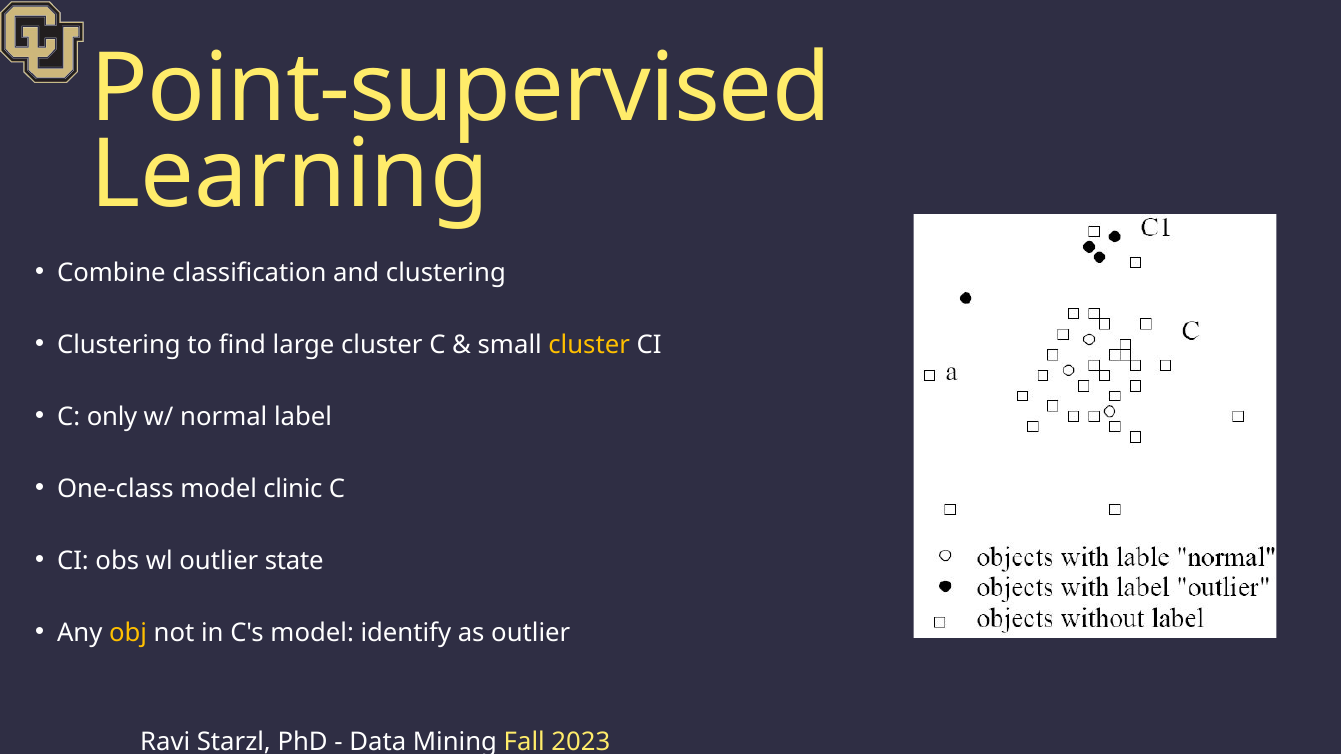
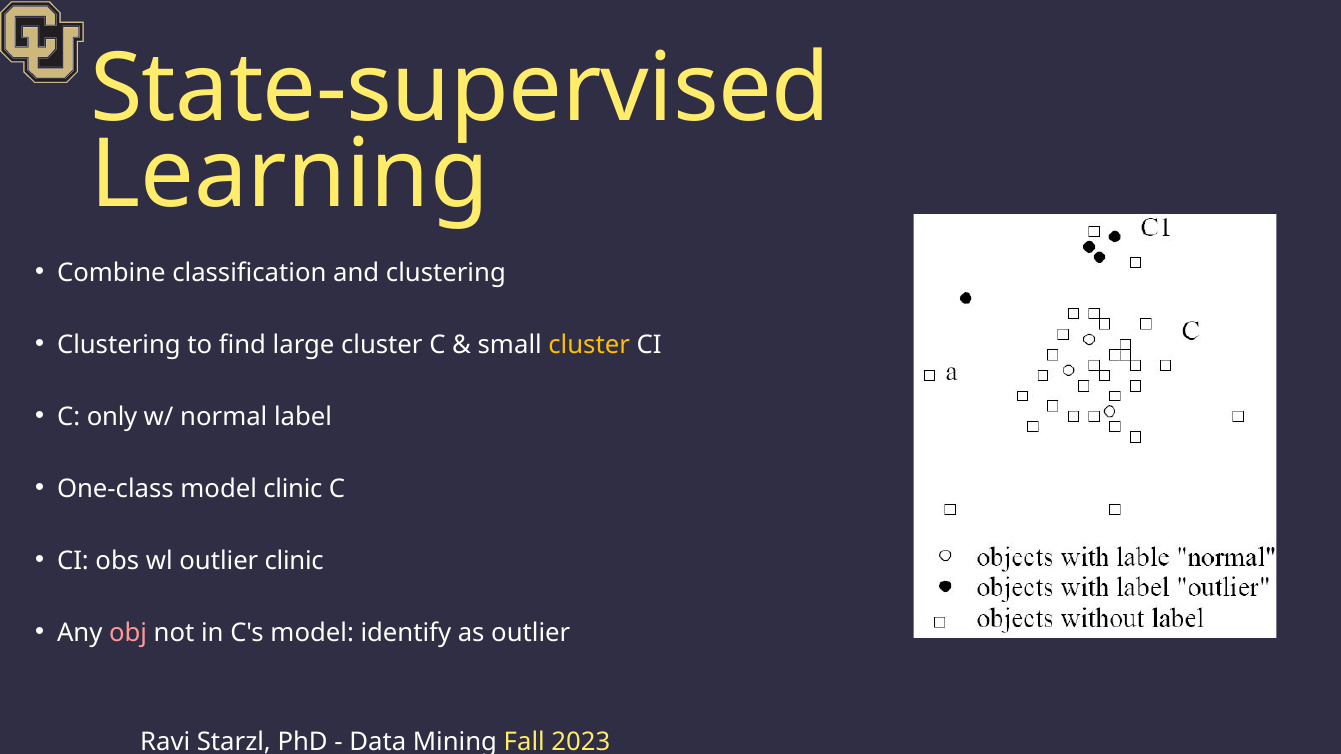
Point-supervised: Point-supervised -> State-supervised
outlier state: state -> clinic
obj colour: yellow -> pink
